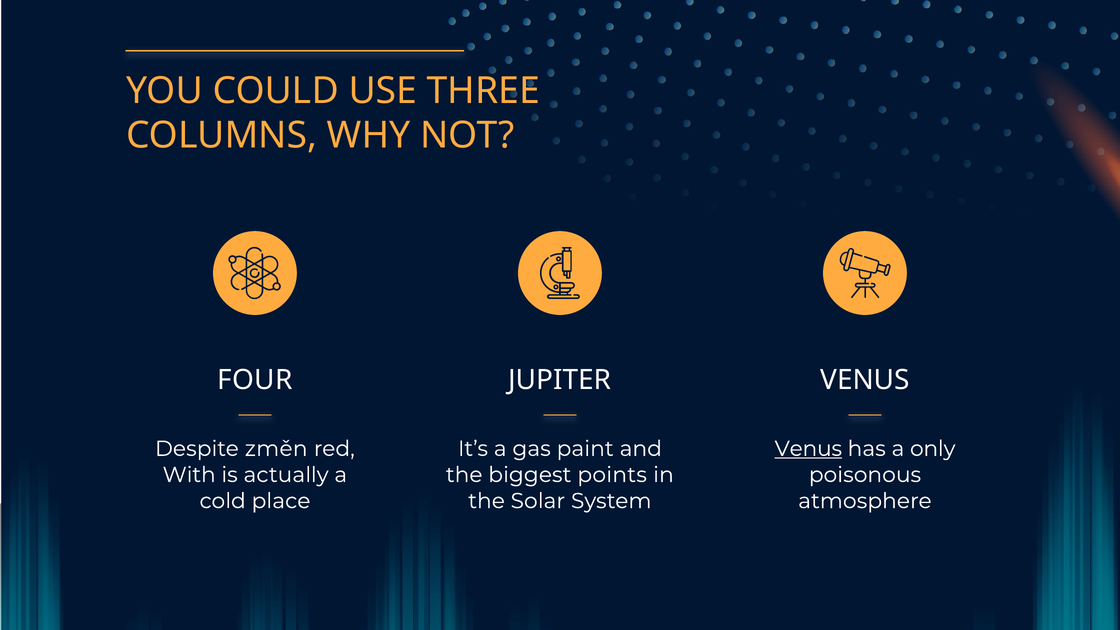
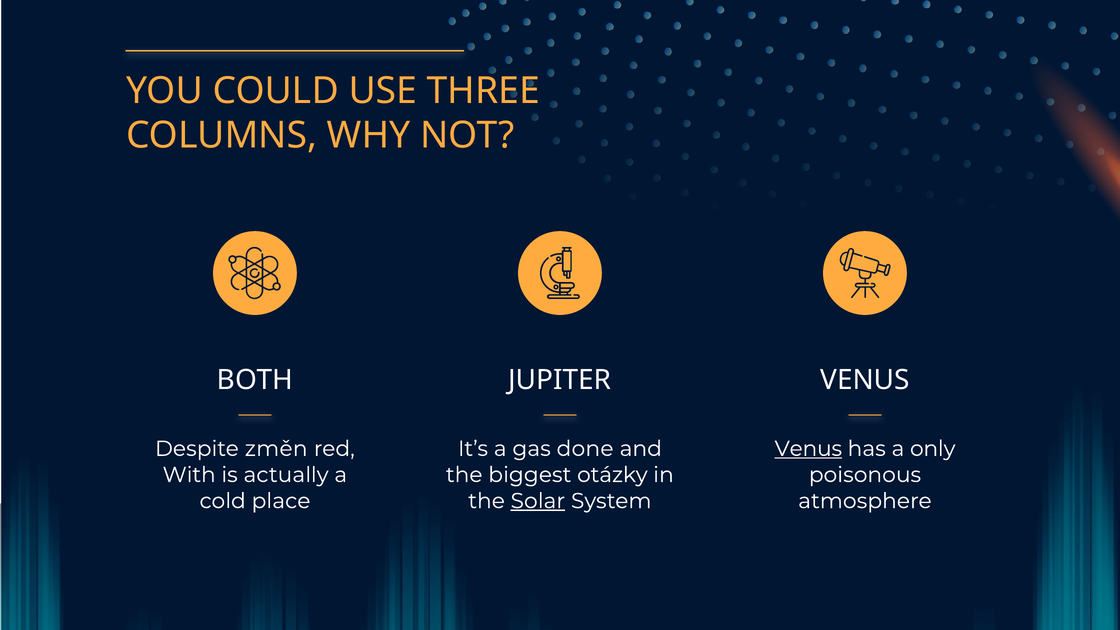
FOUR: FOUR -> BOTH
paint: paint -> done
points: points -> otázky
Solar underline: none -> present
